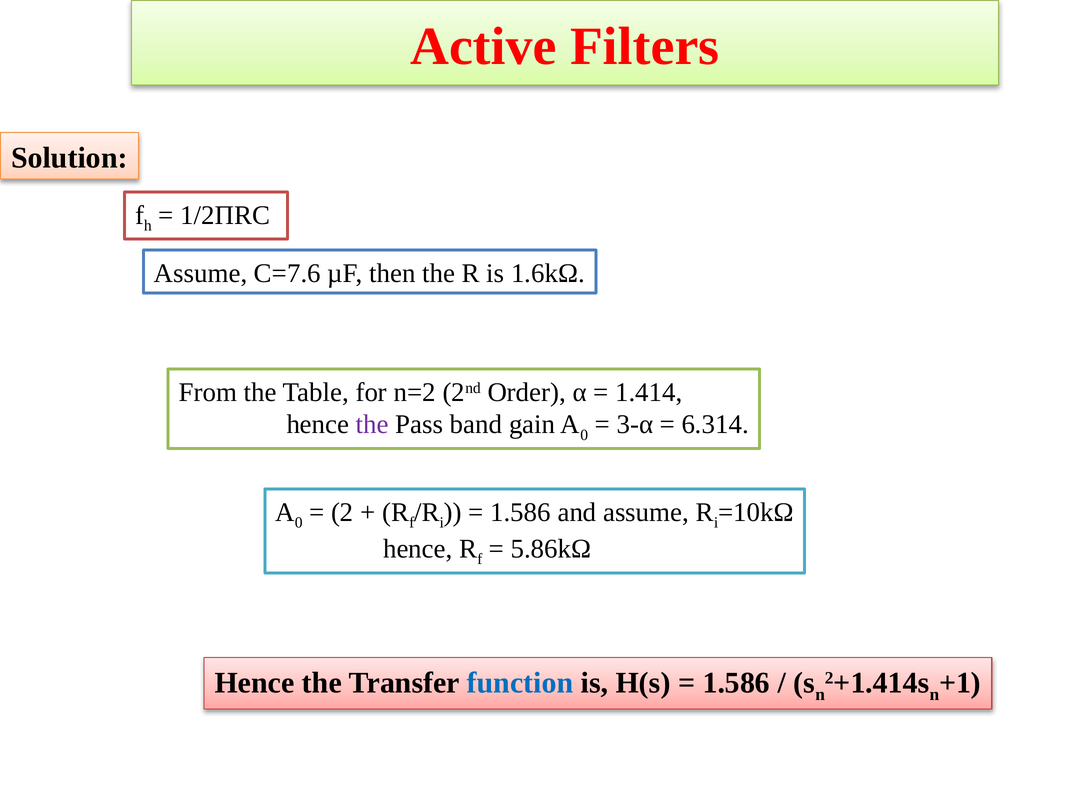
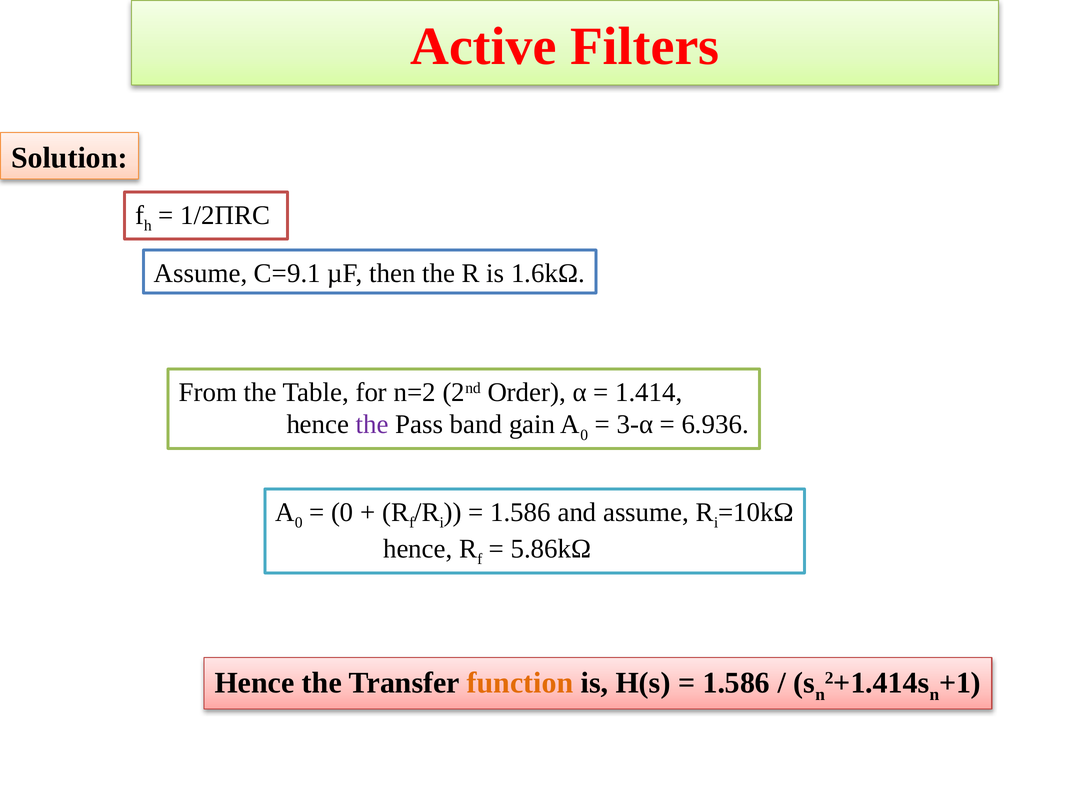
C=7.6: C=7.6 -> C=9.1
6.314: 6.314 -> 6.936
2 at (342, 512): 2 -> 0
function colour: blue -> orange
